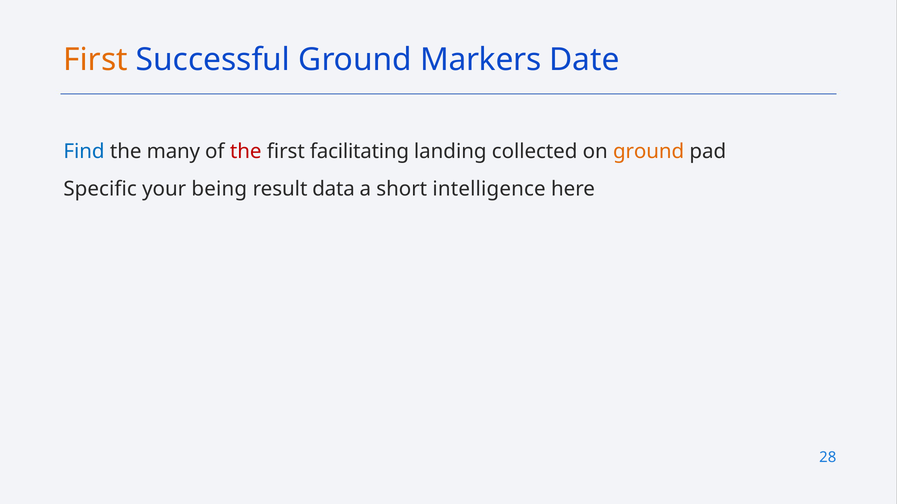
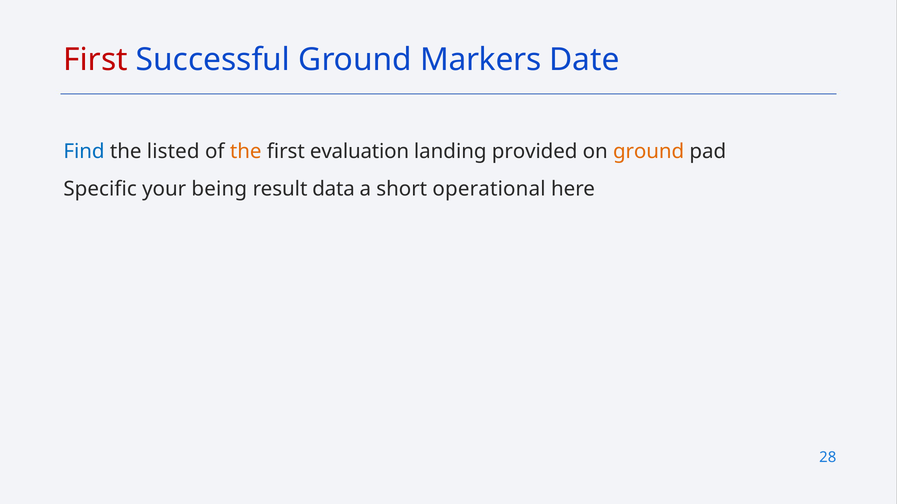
First at (96, 60) colour: orange -> red
many: many -> listed
the at (246, 151) colour: red -> orange
facilitating: facilitating -> evaluation
collected: collected -> provided
intelligence: intelligence -> operational
